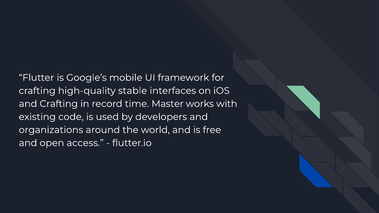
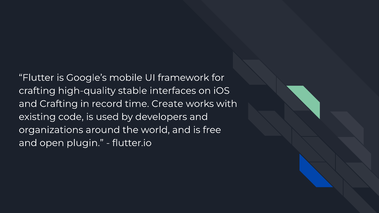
Master: Master -> Create
access: access -> plugin
